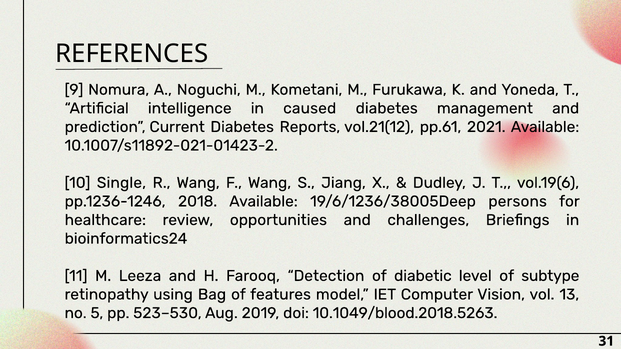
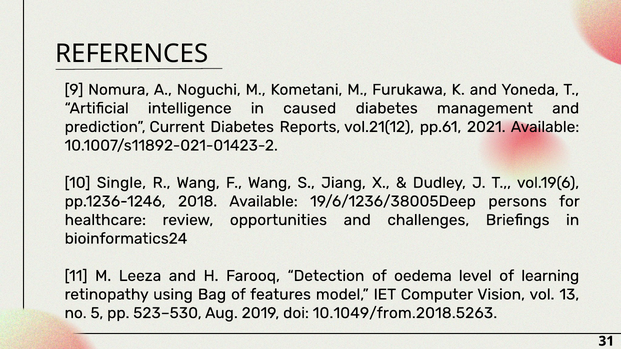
diabetic: diabetic -> oedema
subtype: subtype -> learning
10.1049/blood.2018.5263: 10.1049/blood.2018.5263 -> 10.1049/from.2018.5263
